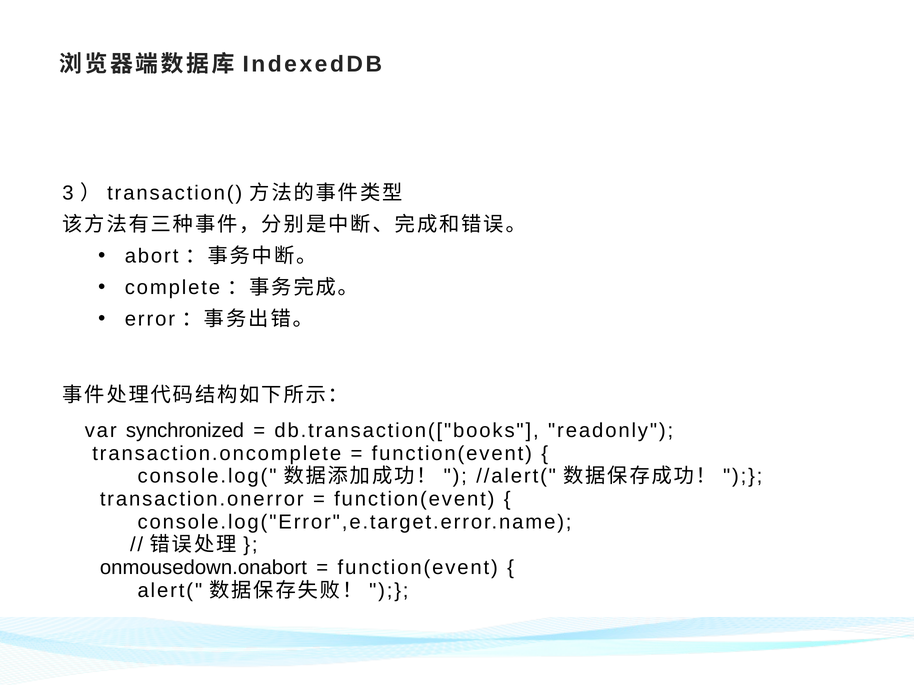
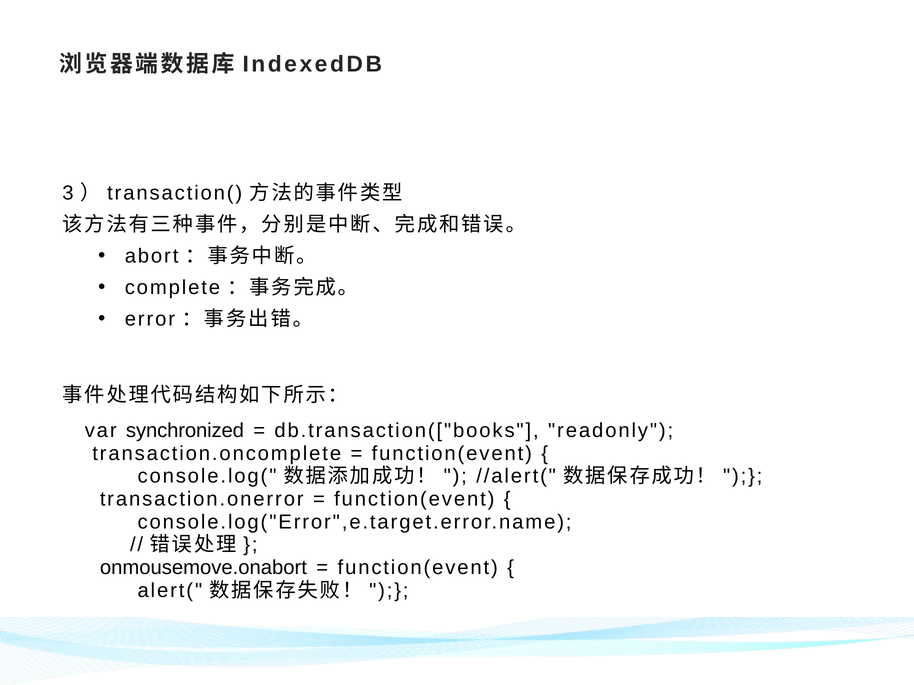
onmousedown.onabort: onmousedown.onabort -> onmousemove.onabort
